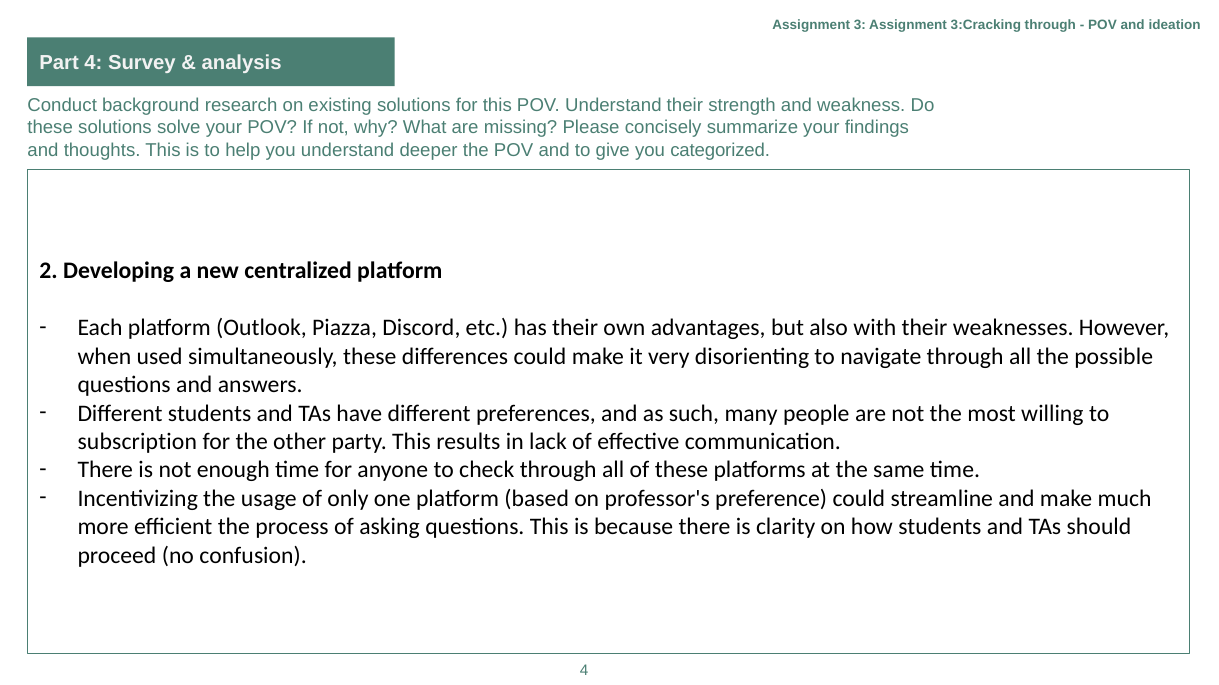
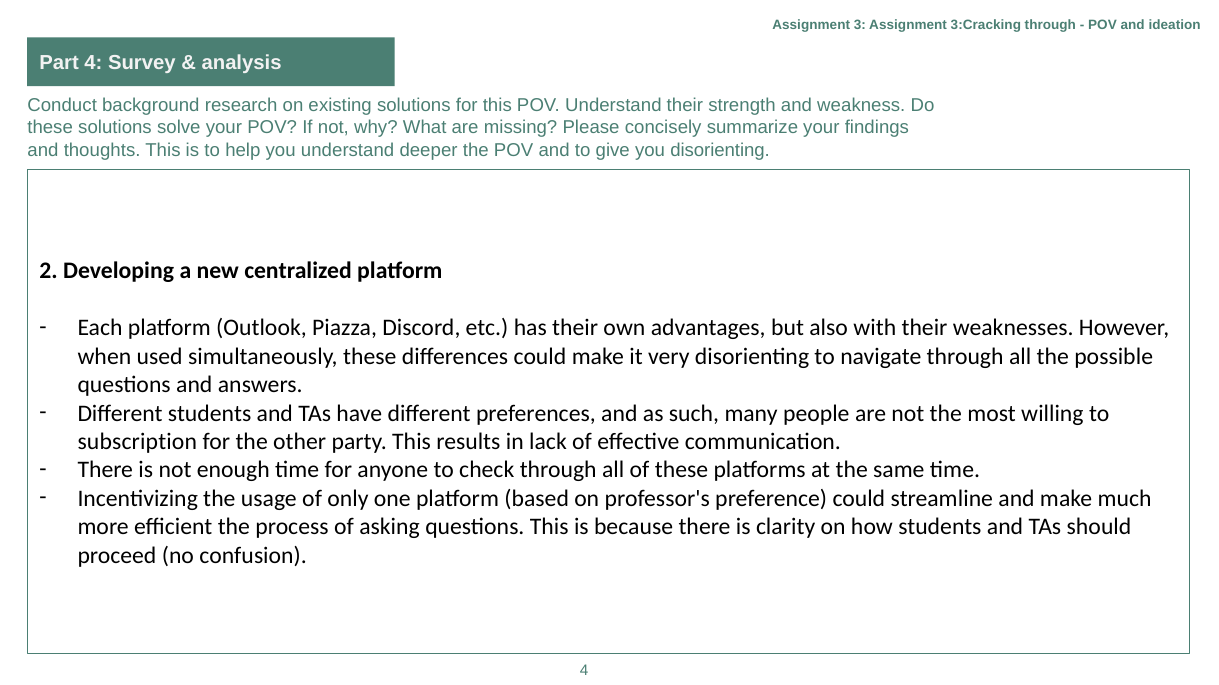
you categorized: categorized -> disorienting
